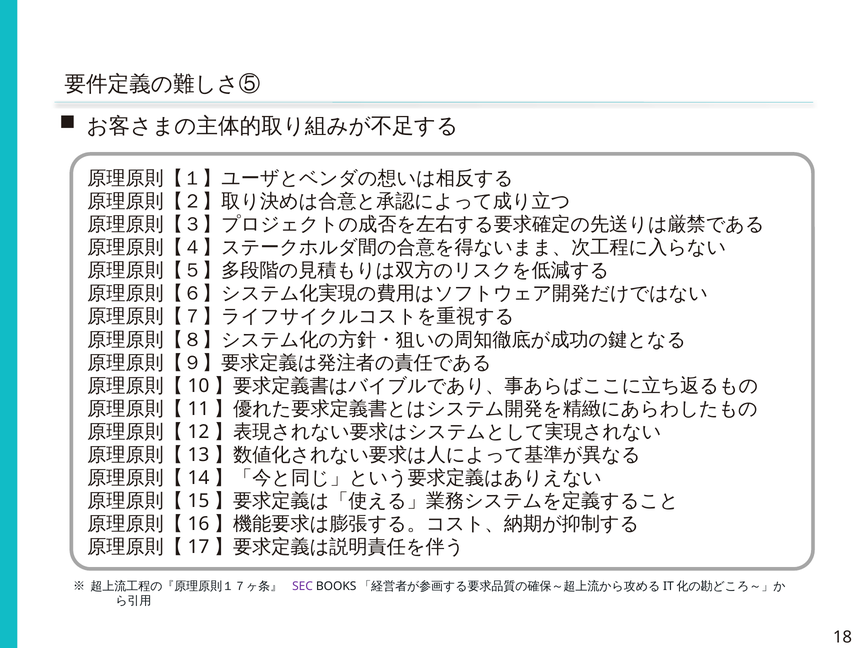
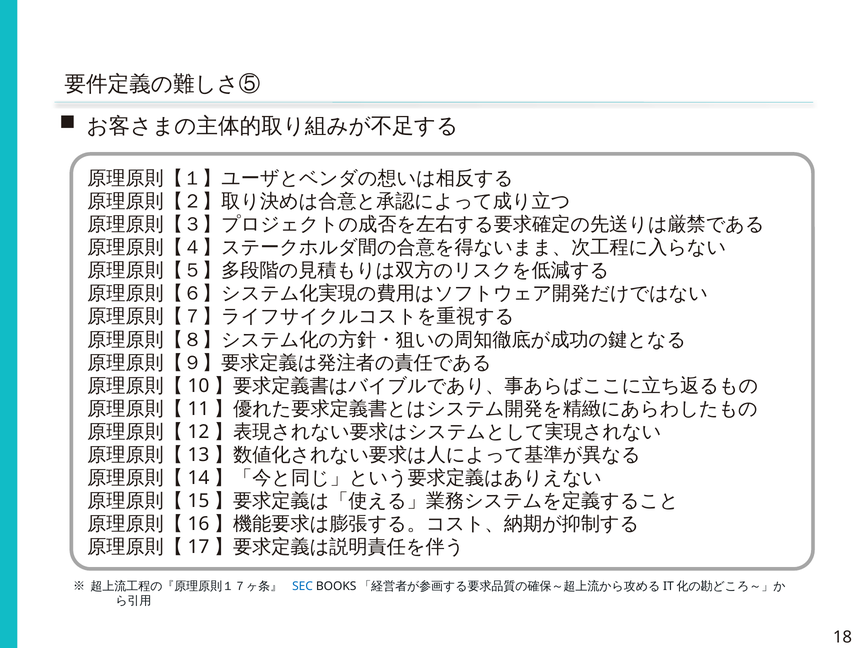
SEC colour: purple -> blue
